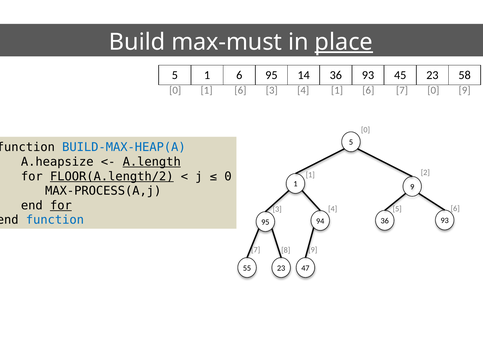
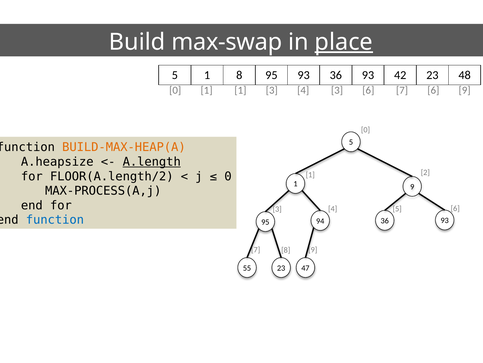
max-must: max-must -> max-swap
5 1 6: 6 -> 8
95 14: 14 -> 93
45: 45 -> 42
58: 58 -> 48
0 1 6: 6 -> 1
4 1: 1 -> 3
7 0: 0 -> 6
BUILD-MAX-HEAP(A colour: blue -> orange
FLOOR(A.length/2 underline: present -> none
for at (61, 205) underline: present -> none
